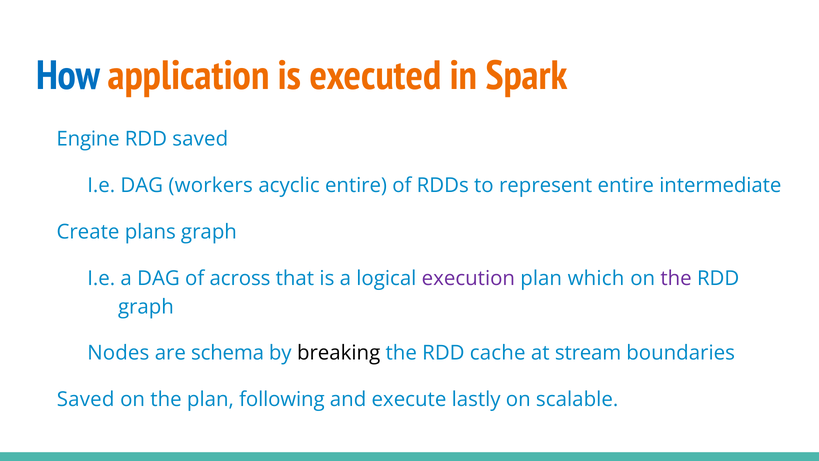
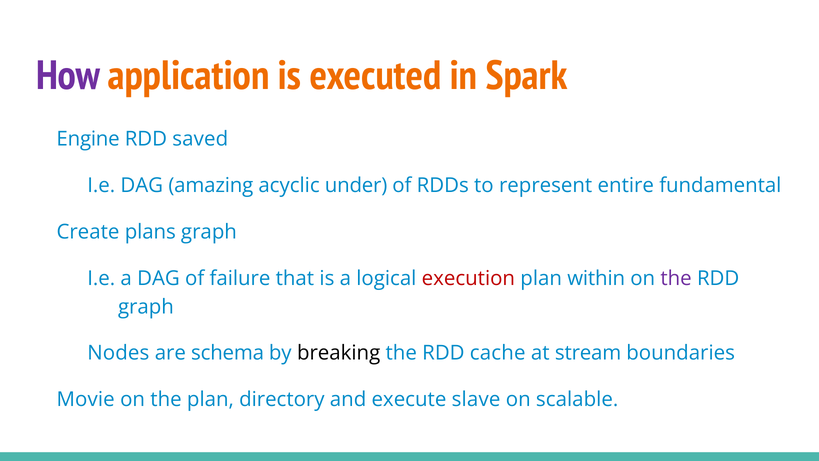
How colour: blue -> purple
workers: workers -> amazing
acyclic entire: entire -> under
intermediate: intermediate -> fundamental
across: across -> failure
execution colour: purple -> red
which: which -> within
Saved at (86, 399): Saved -> Movie
following: following -> directory
lastly: lastly -> slave
